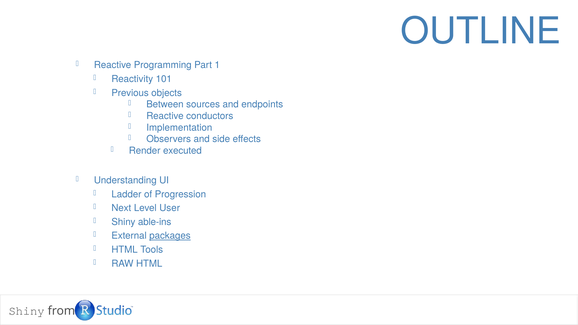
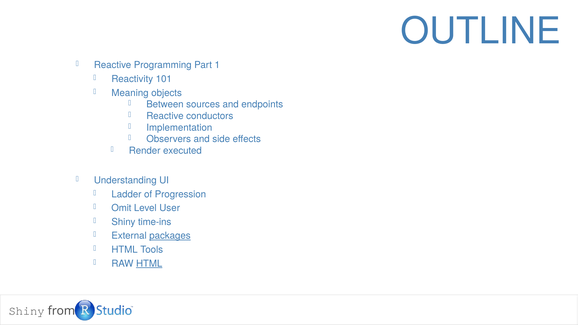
Previous: Previous -> Meaning
Next: Next -> Omit
able-ins: able-ins -> time-ins
HTML at (149, 264) underline: none -> present
